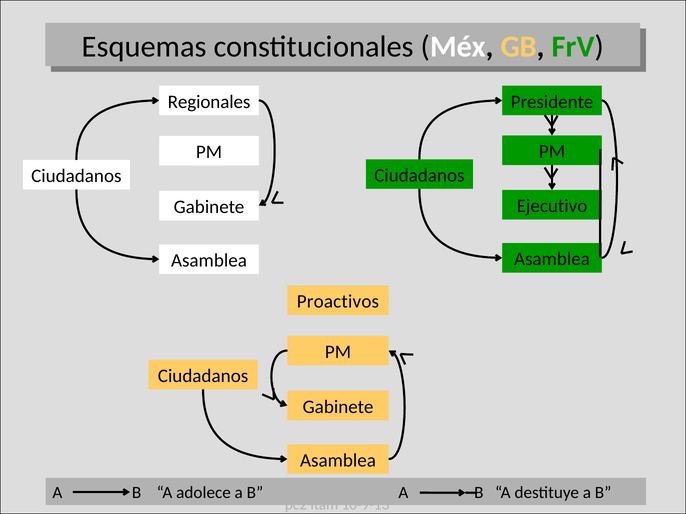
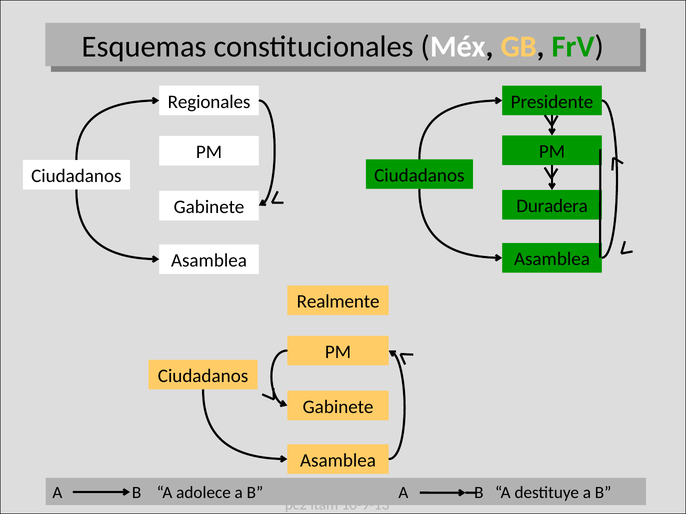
Ejecutivo: Ejecutivo -> Duradera
Proactivos: Proactivos -> Realmente
